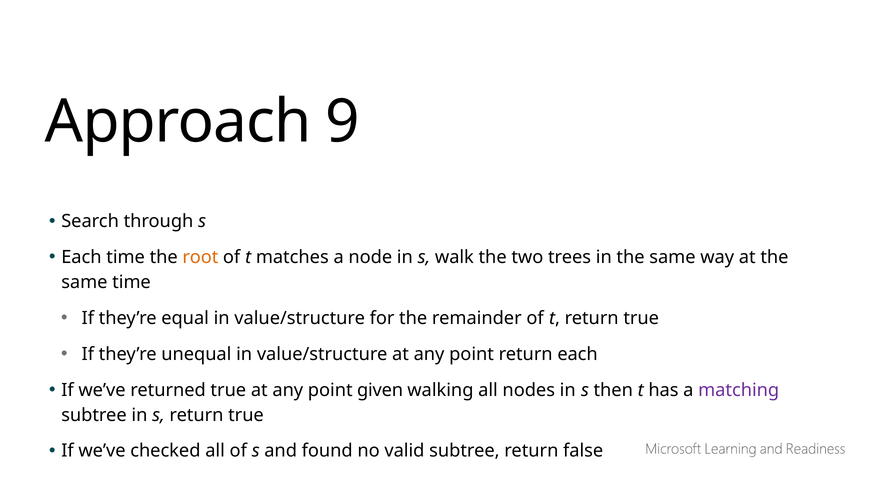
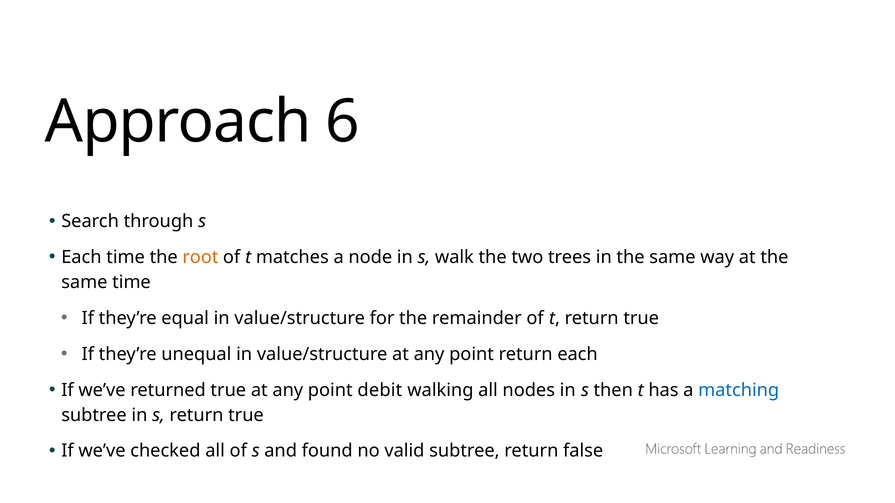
9: 9 -> 6
given: given -> debit
matching colour: purple -> blue
